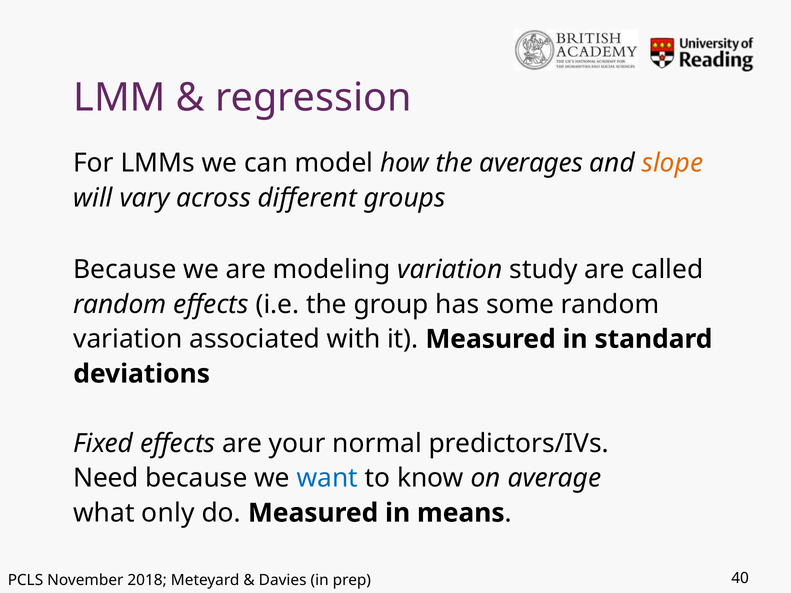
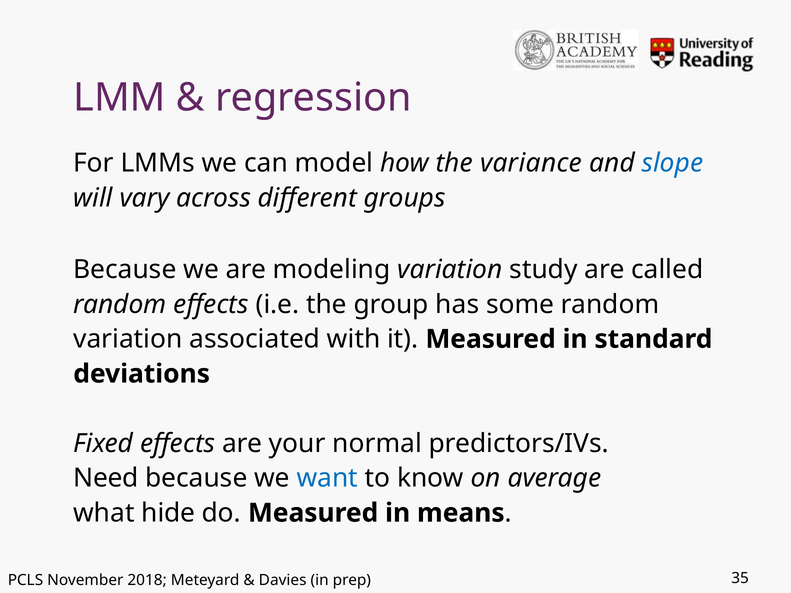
averages: averages -> variance
slope colour: orange -> blue
only: only -> hide
40: 40 -> 35
